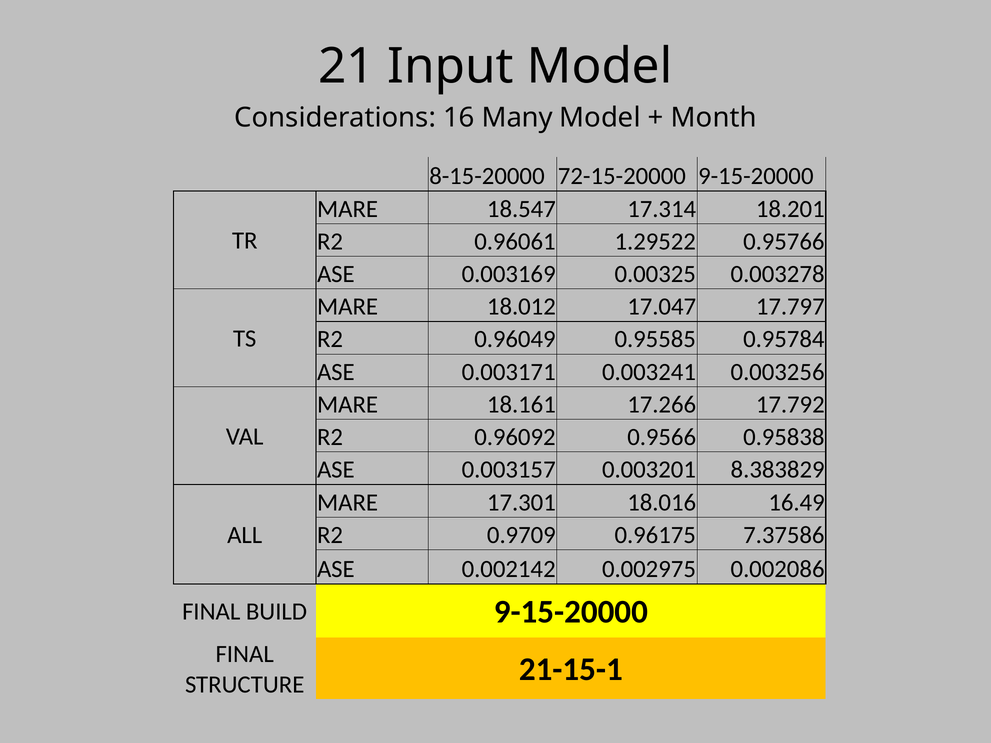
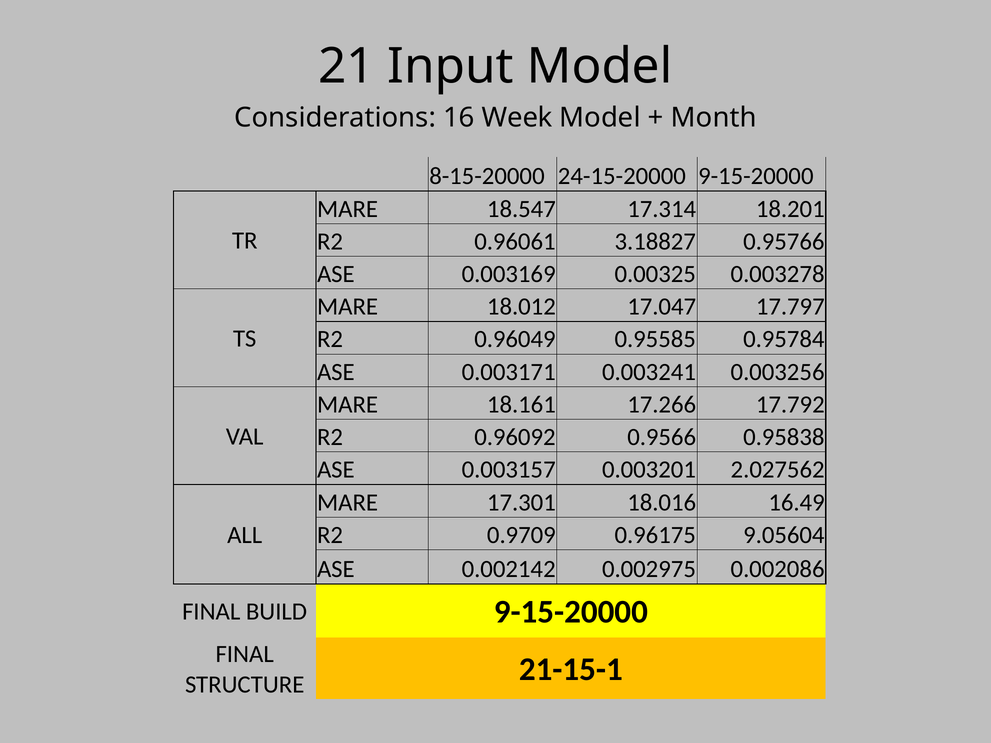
Many: Many -> Week
72-15-20000: 72-15-20000 -> 24-15-20000
1.29522: 1.29522 -> 3.18827
8.383829: 8.383829 -> 2.027562
7.37586: 7.37586 -> 9.05604
